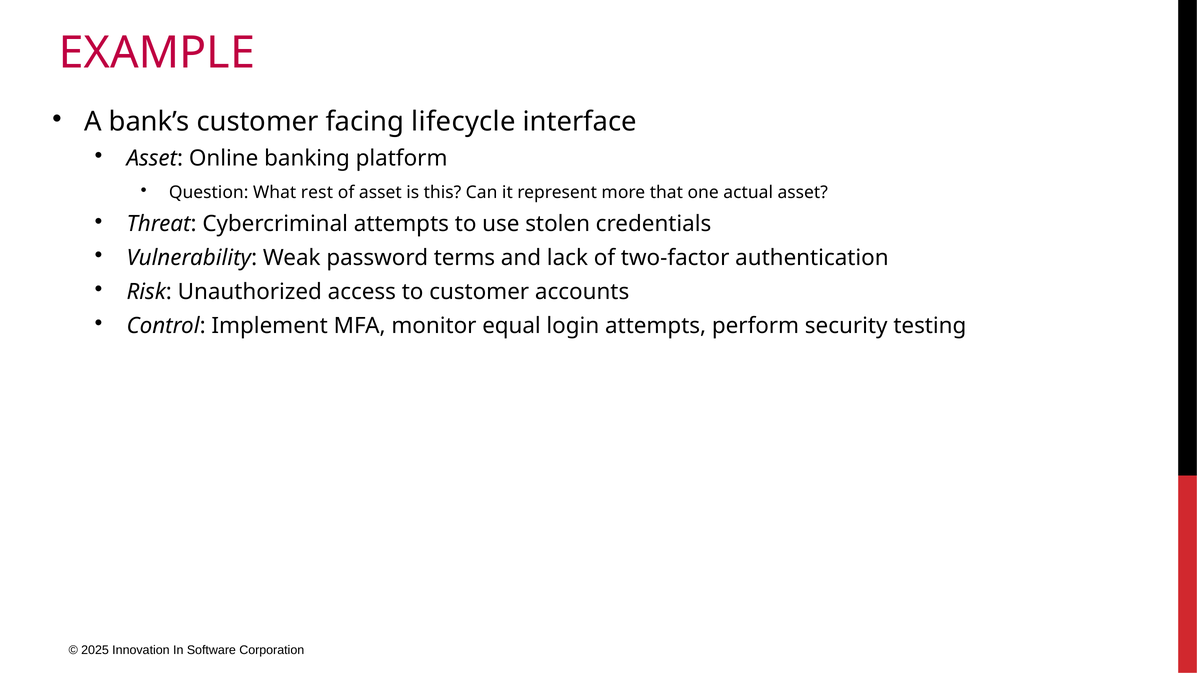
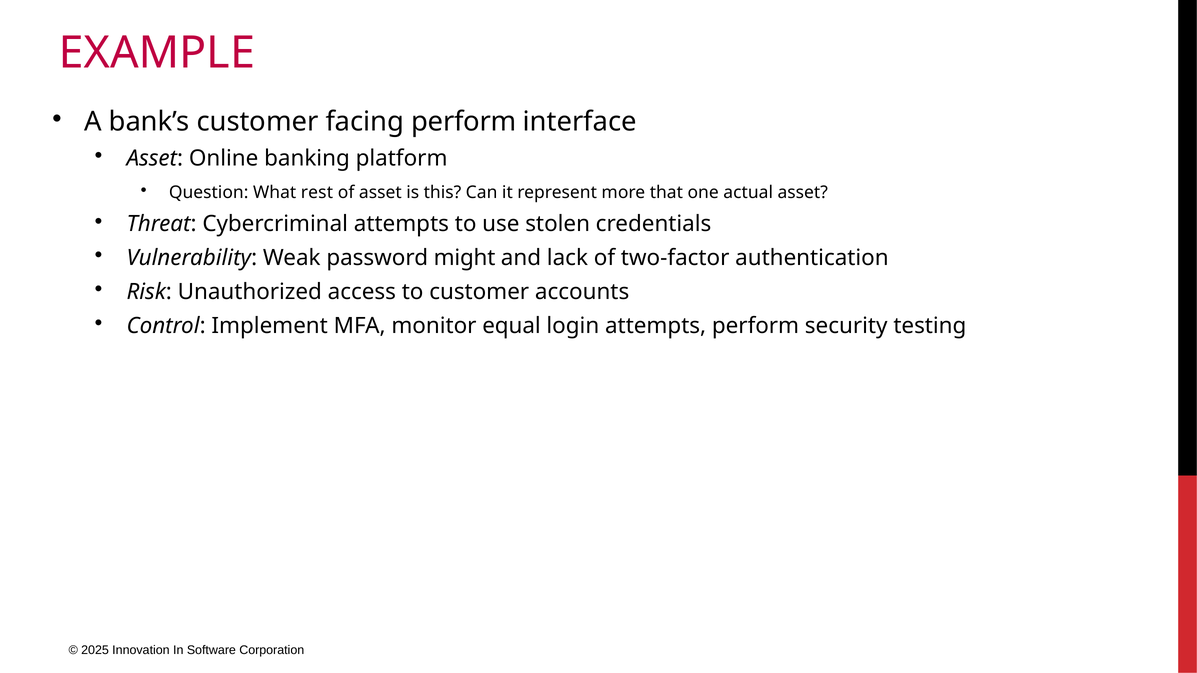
facing lifecycle: lifecycle -> perform
terms: terms -> might
